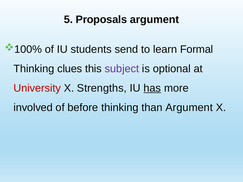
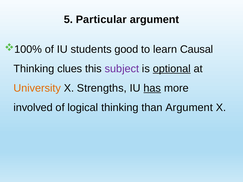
Proposals: Proposals -> Particular
send: send -> good
Formal: Formal -> Causal
optional underline: none -> present
University colour: red -> orange
before: before -> logical
